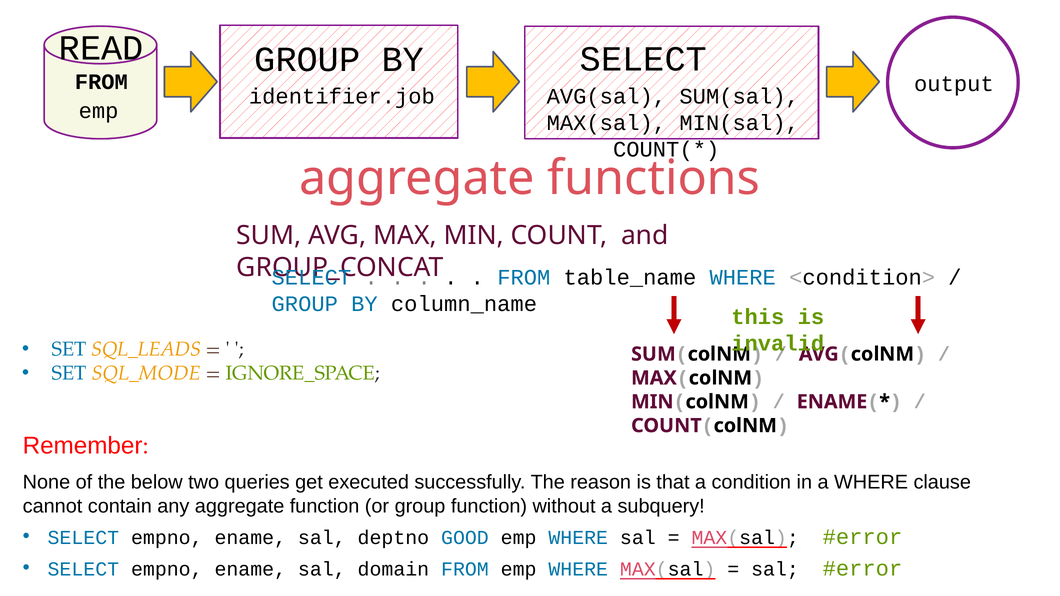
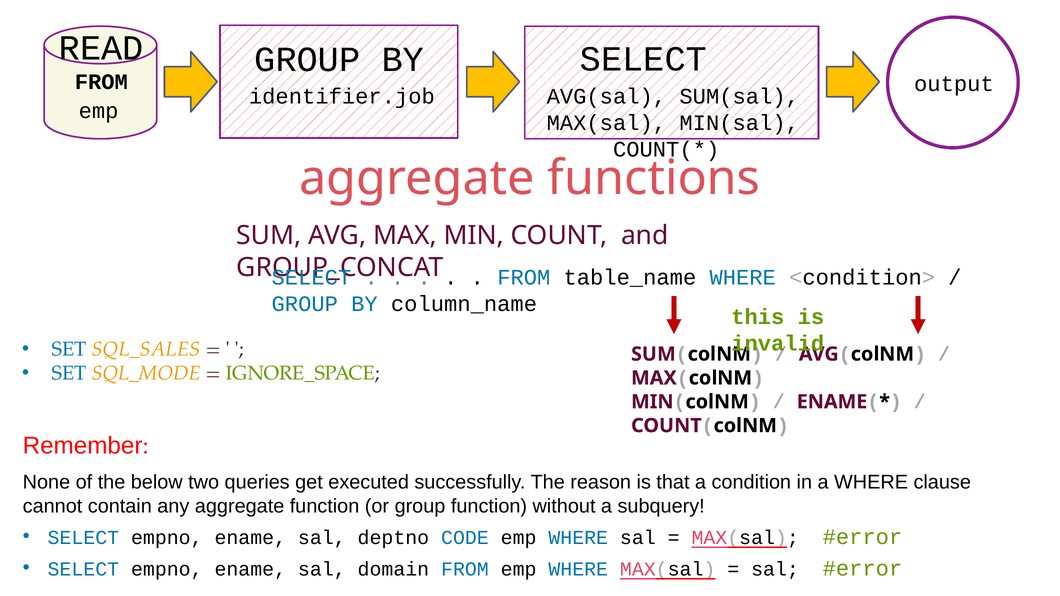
SQL_LEADS: SQL_LEADS -> SQL_SALES
GOOD: GOOD -> CODE
